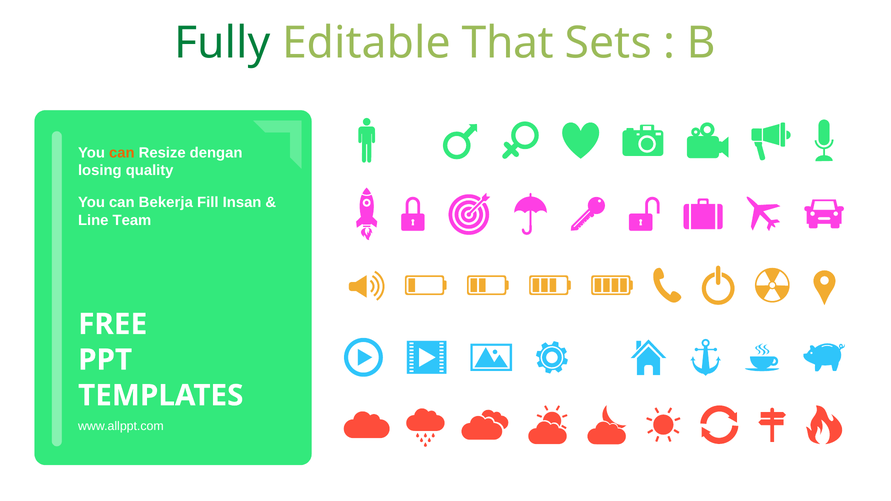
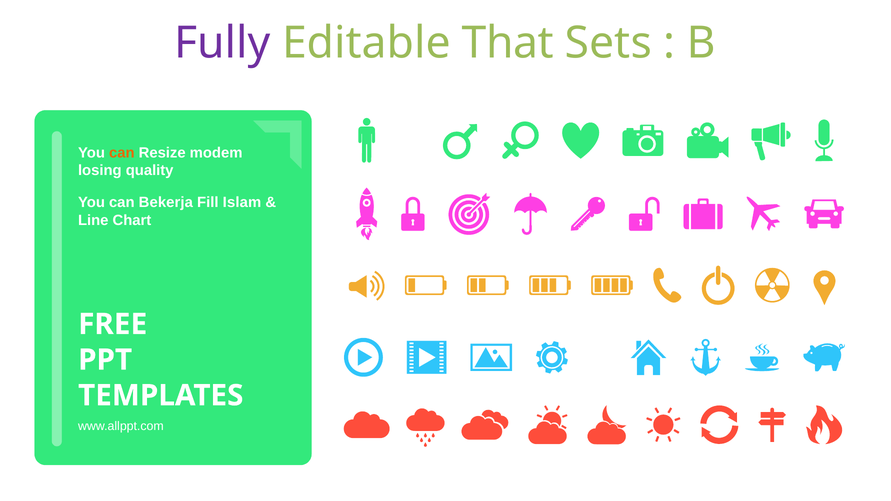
Fully colour: green -> purple
dengan: dengan -> modem
Insan: Insan -> Islam
Team: Team -> Chart
